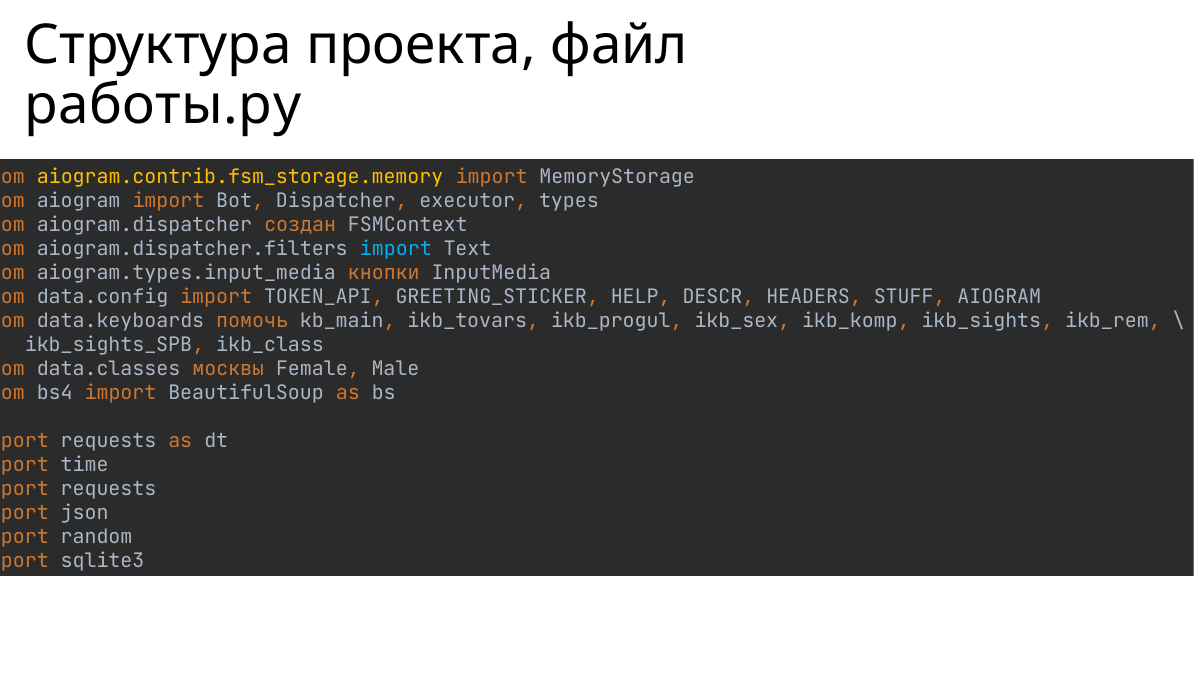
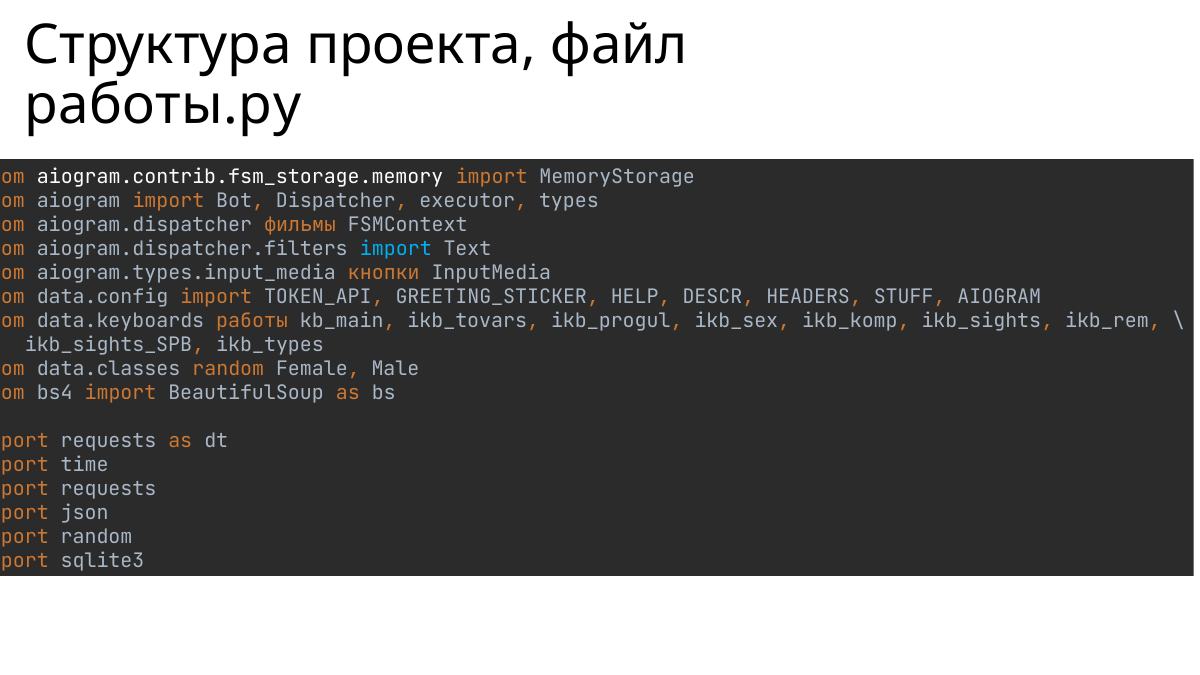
aiogram.contrib.fsm_storage.memory colour: yellow -> white
создан: создан -> фильмы
помочь: помочь -> работы
ikb_class: ikb_class -> ikb_types
data.classes москвы: москвы -> random
